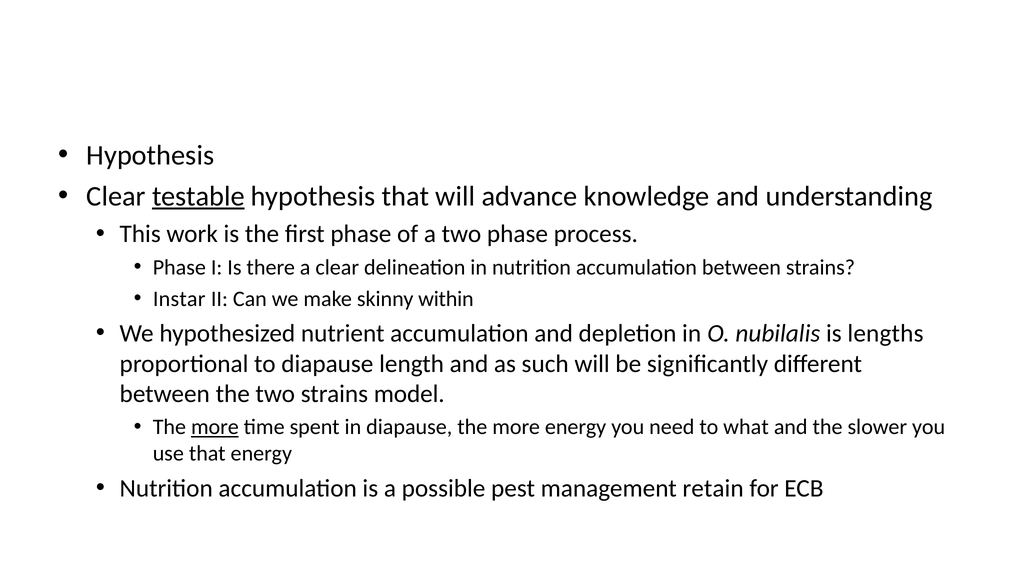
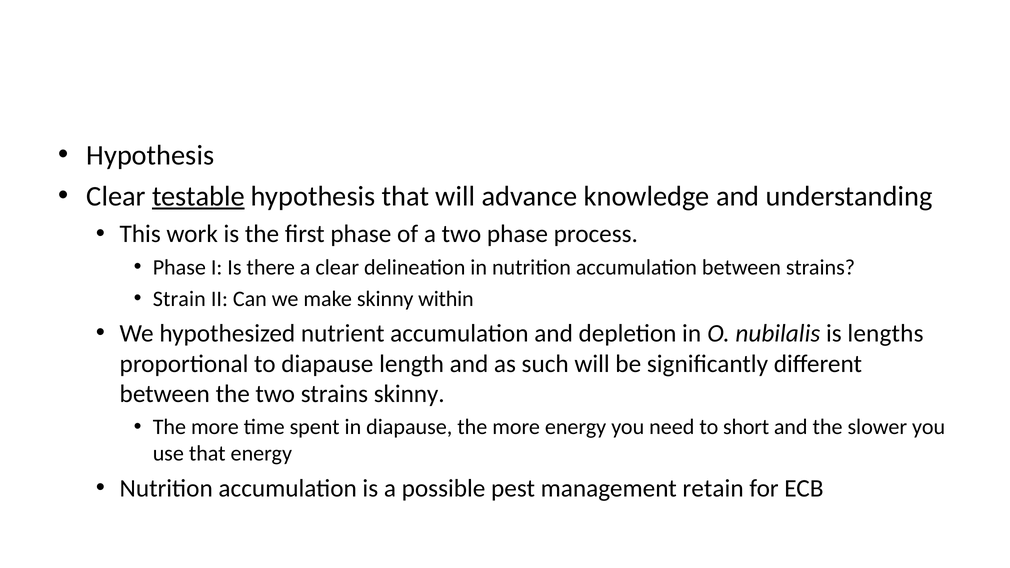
Instar: Instar -> Strain
strains model: model -> skinny
more at (215, 427) underline: present -> none
what: what -> short
